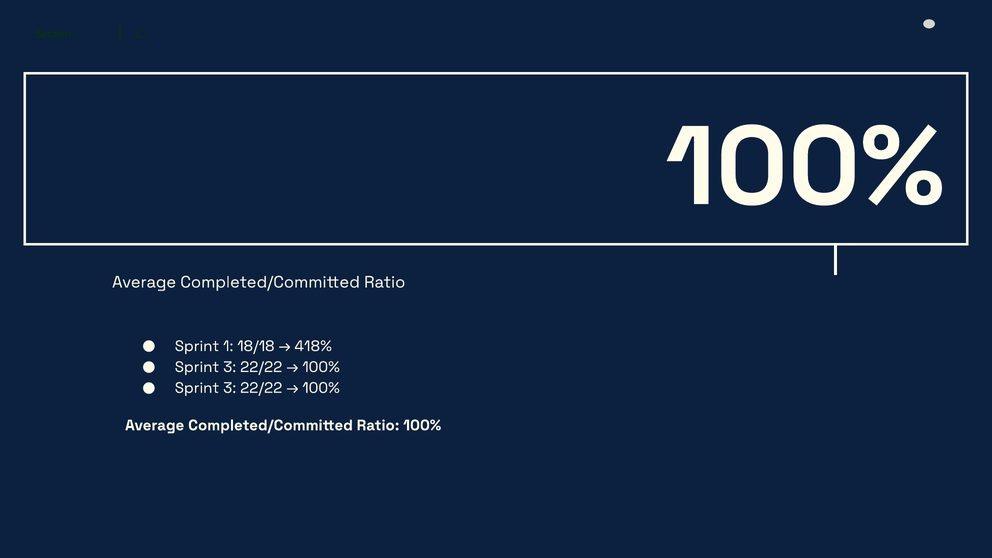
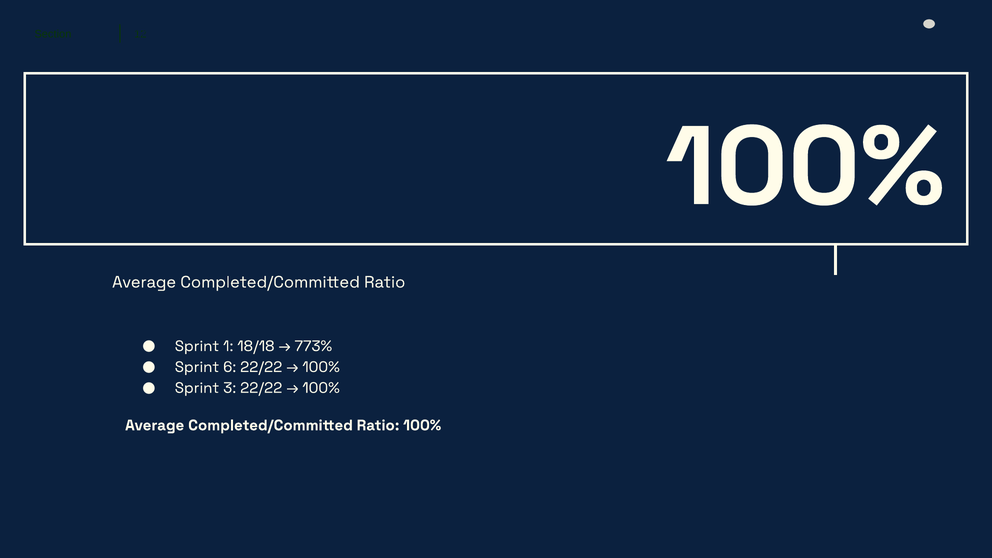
418%: 418% -> 773%
3 at (230, 367): 3 -> 6
